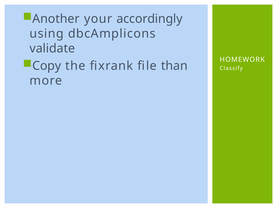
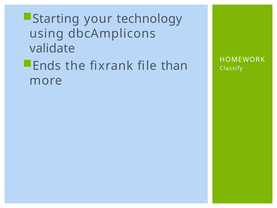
Another: Another -> Starting
accordingly: accordingly -> technology
Copy: Copy -> Ends
